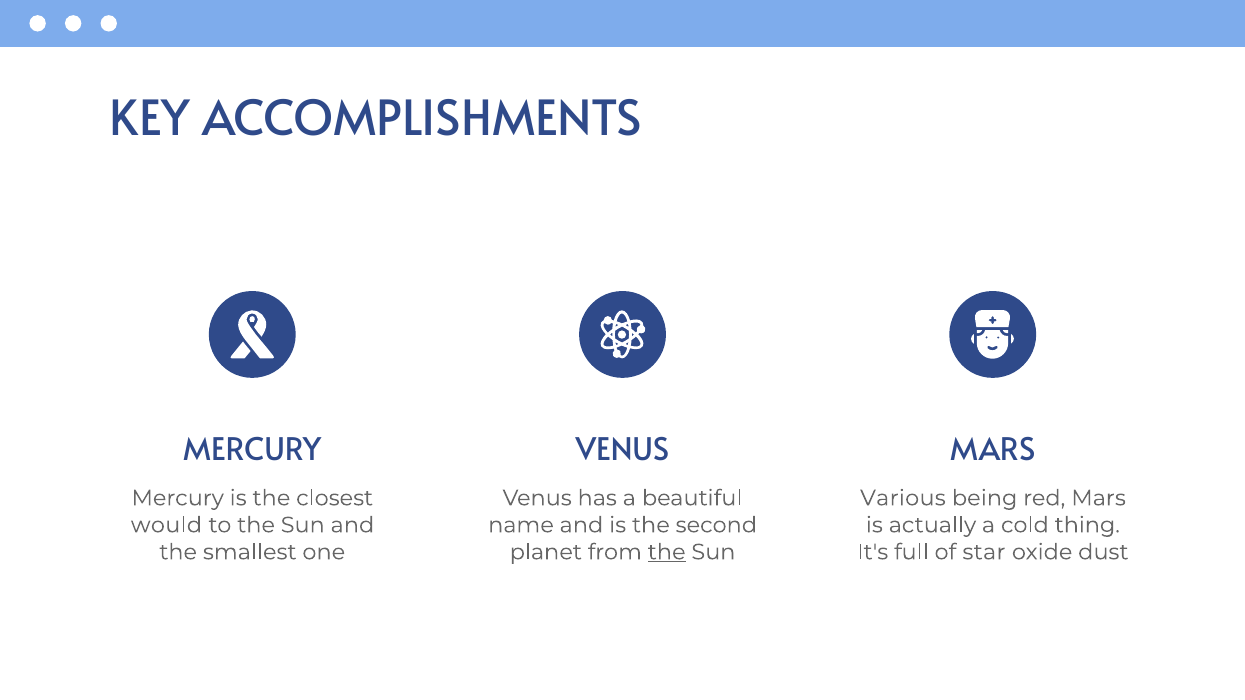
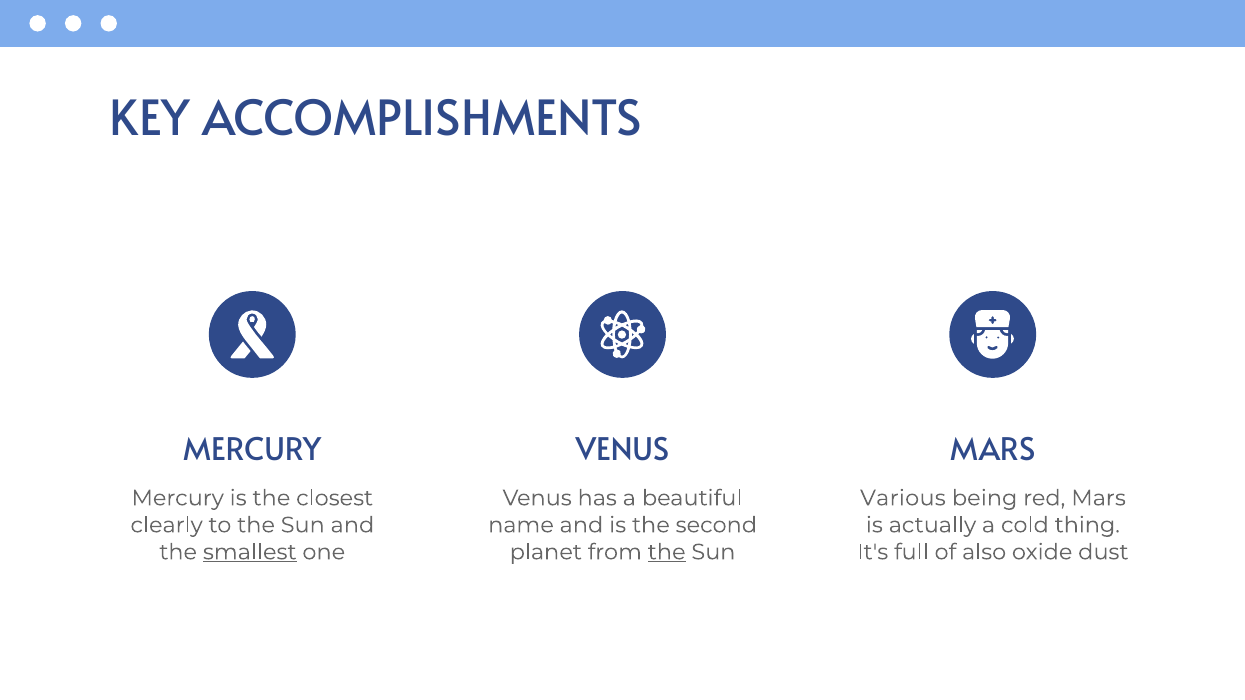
would: would -> clearly
smallest underline: none -> present
star: star -> also
